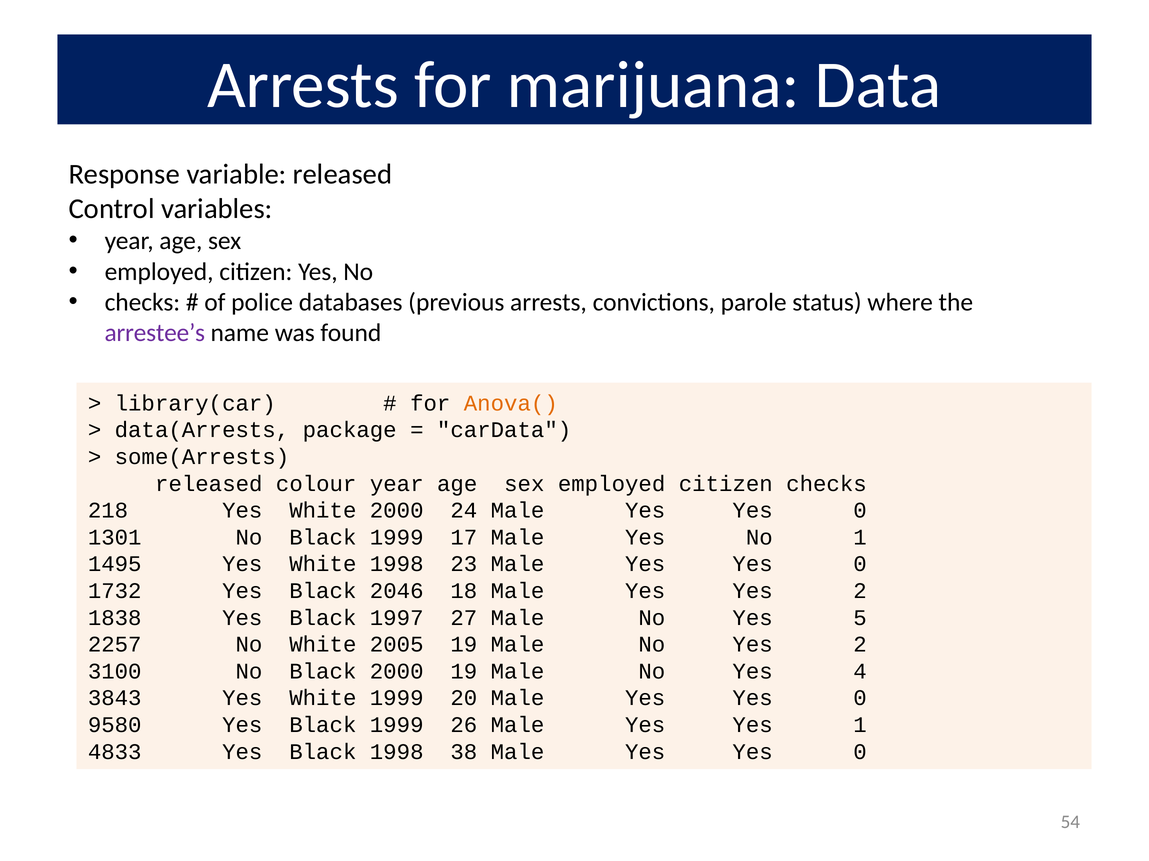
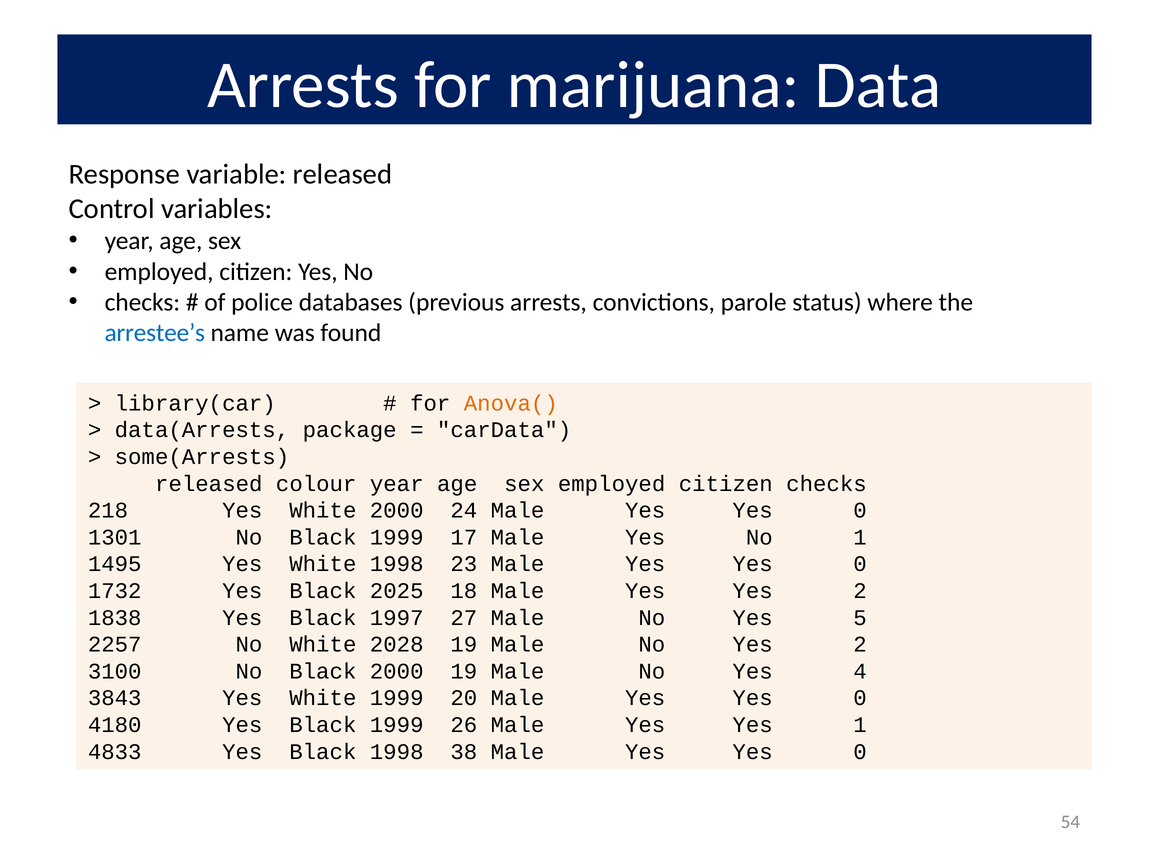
arrestee’s colour: purple -> blue
2046: 2046 -> 2025
2005: 2005 -> 2028
9580: 9580 -> 4180
